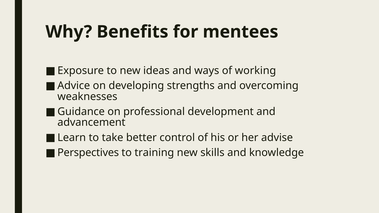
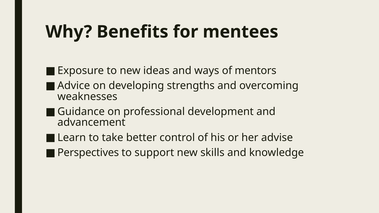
working: working -> mentors
training: training -> support
